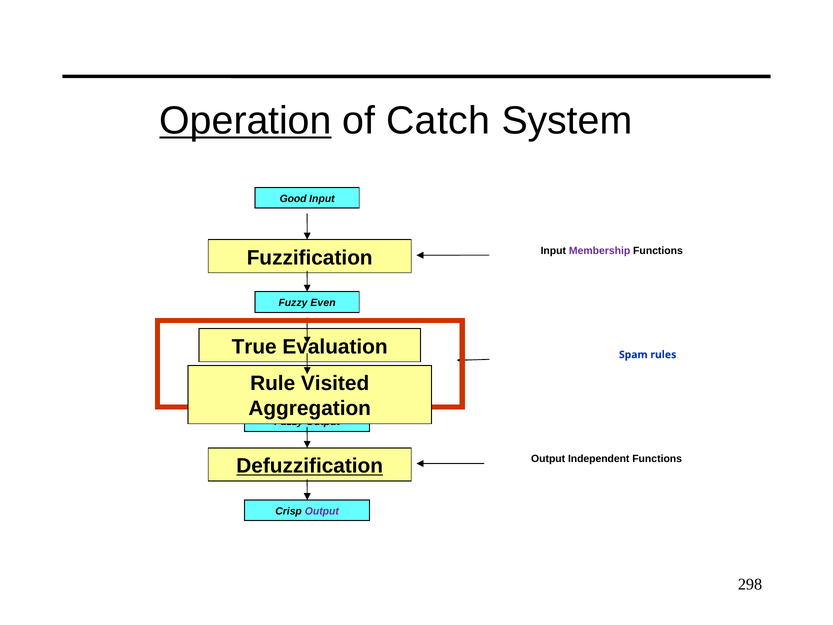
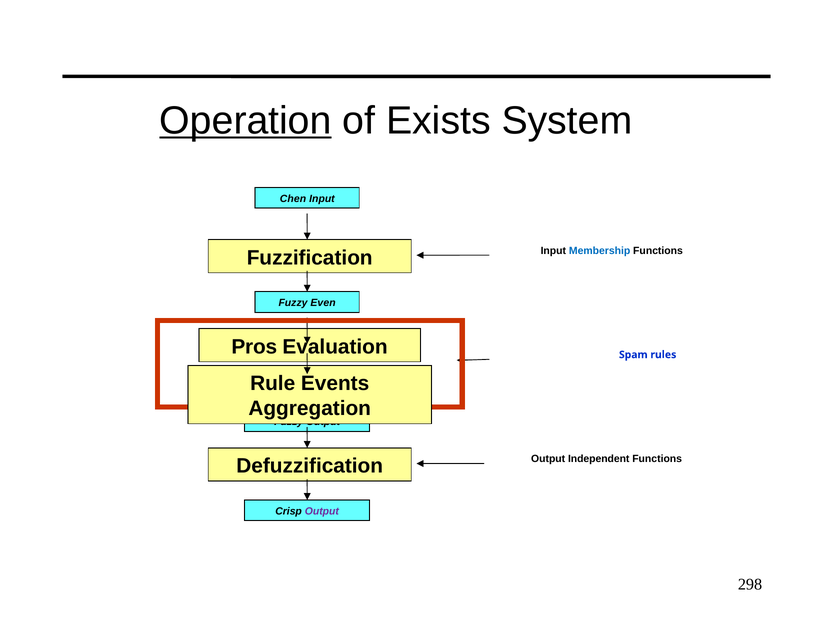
Catch: Catch -> Exists
Good: Good -> Chen
Membership colour: purple -> blue
True: True -> Pros
Visited: Visited -> Events
Defuzzification underline: present -> none
